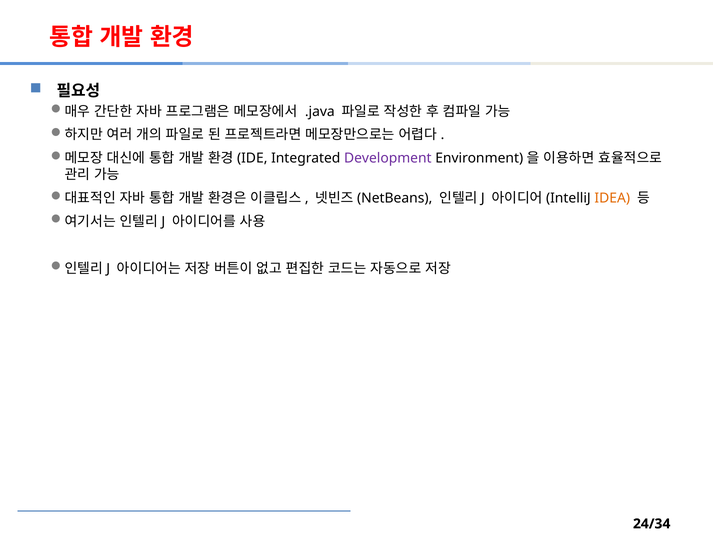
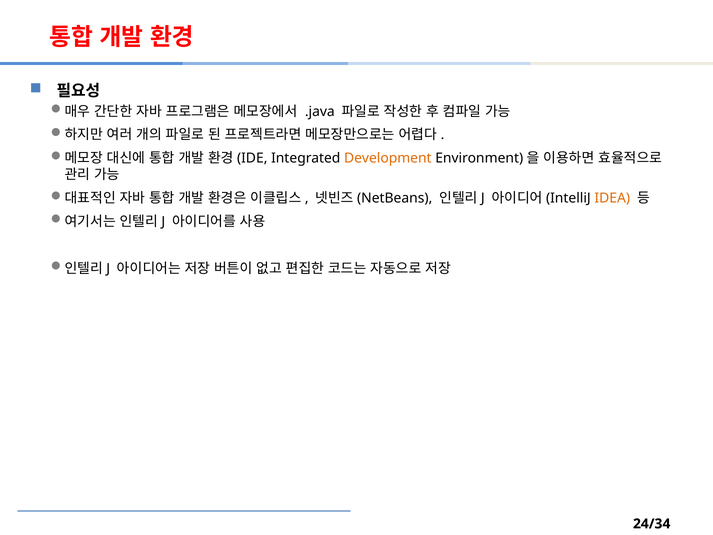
Development colour: purple -> orange
